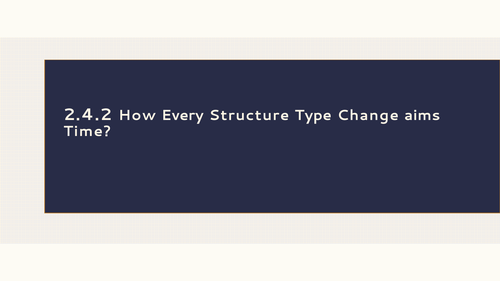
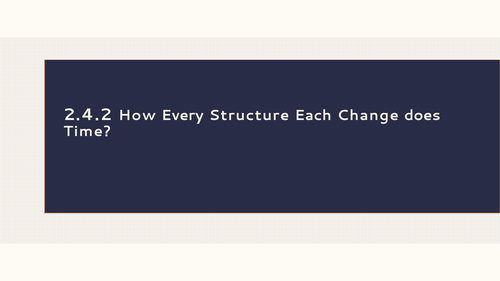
Type: Type -> Each
aims: aims -> does
